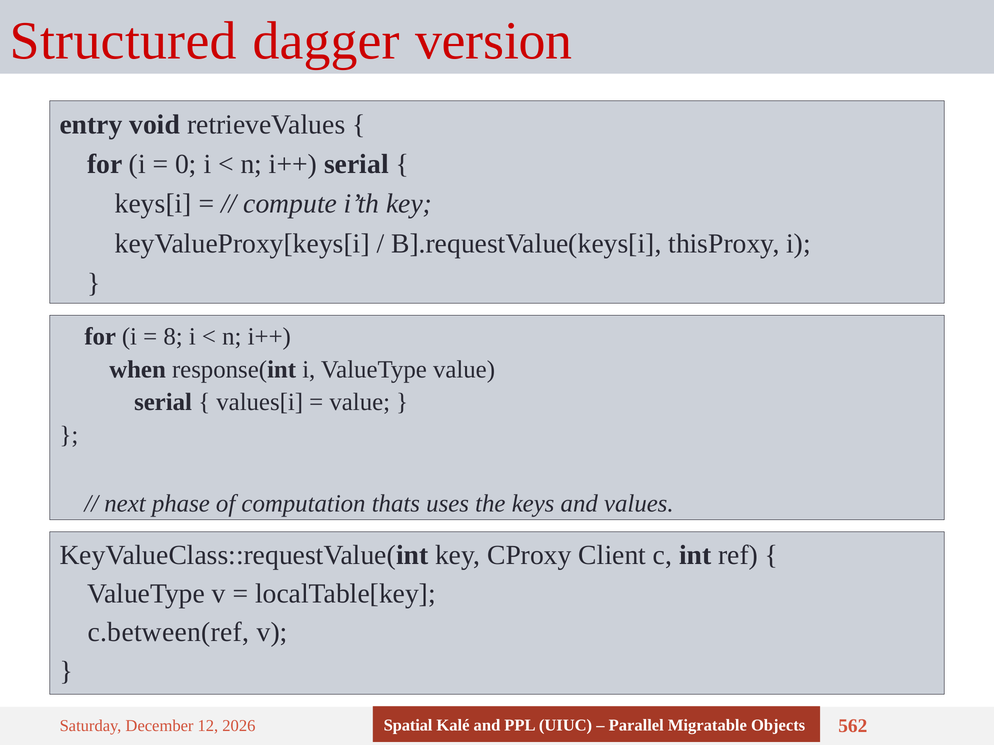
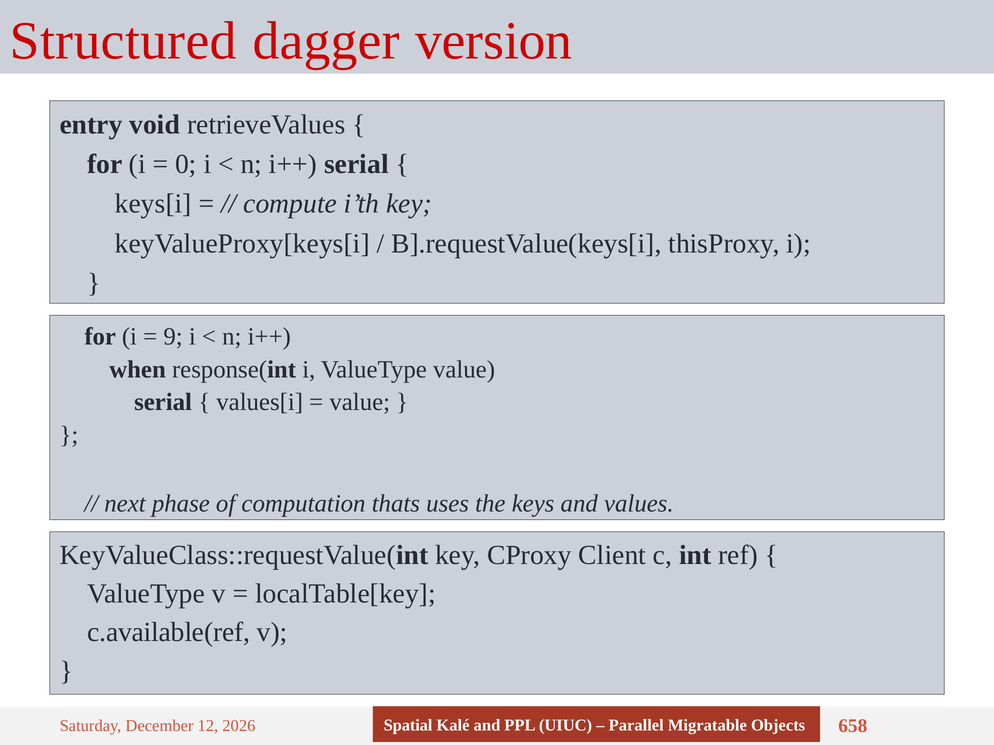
8: 8 -> 9
c.between(ref: c.between(ref -> c.available(ref
562: 562 -> 658
